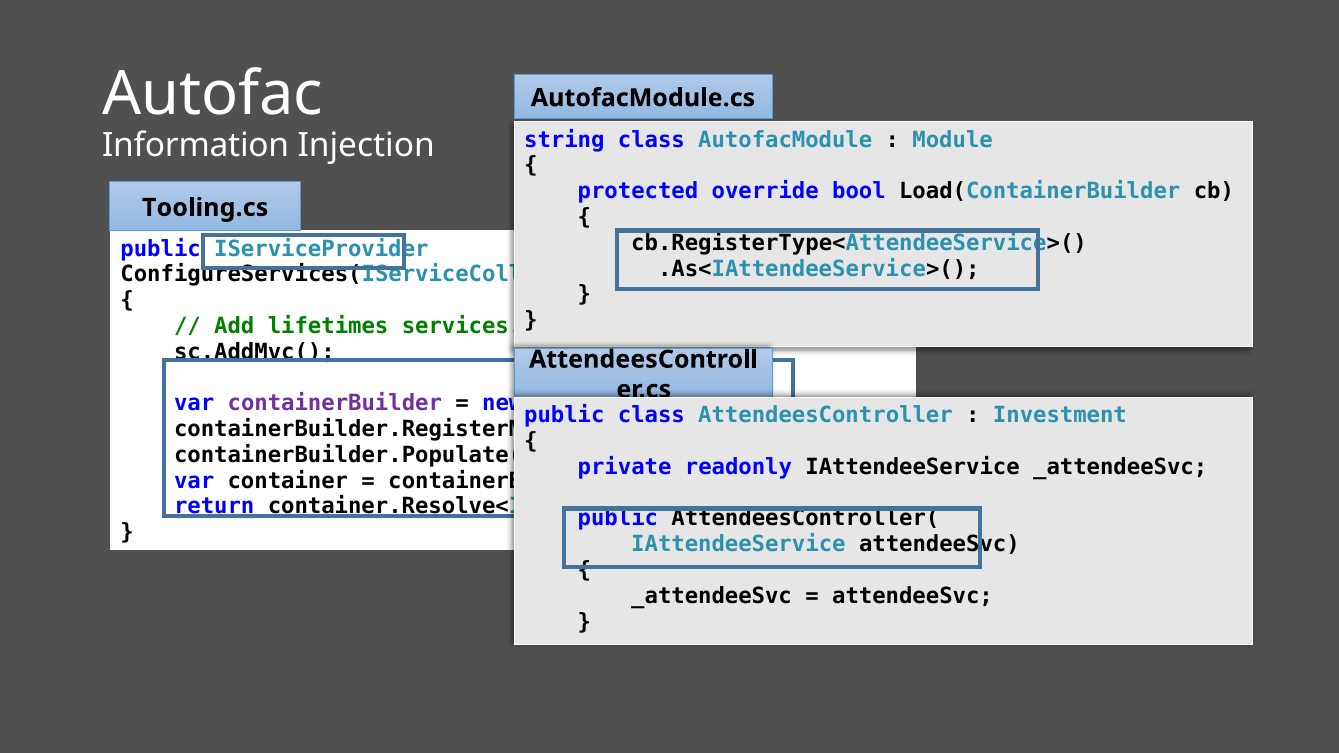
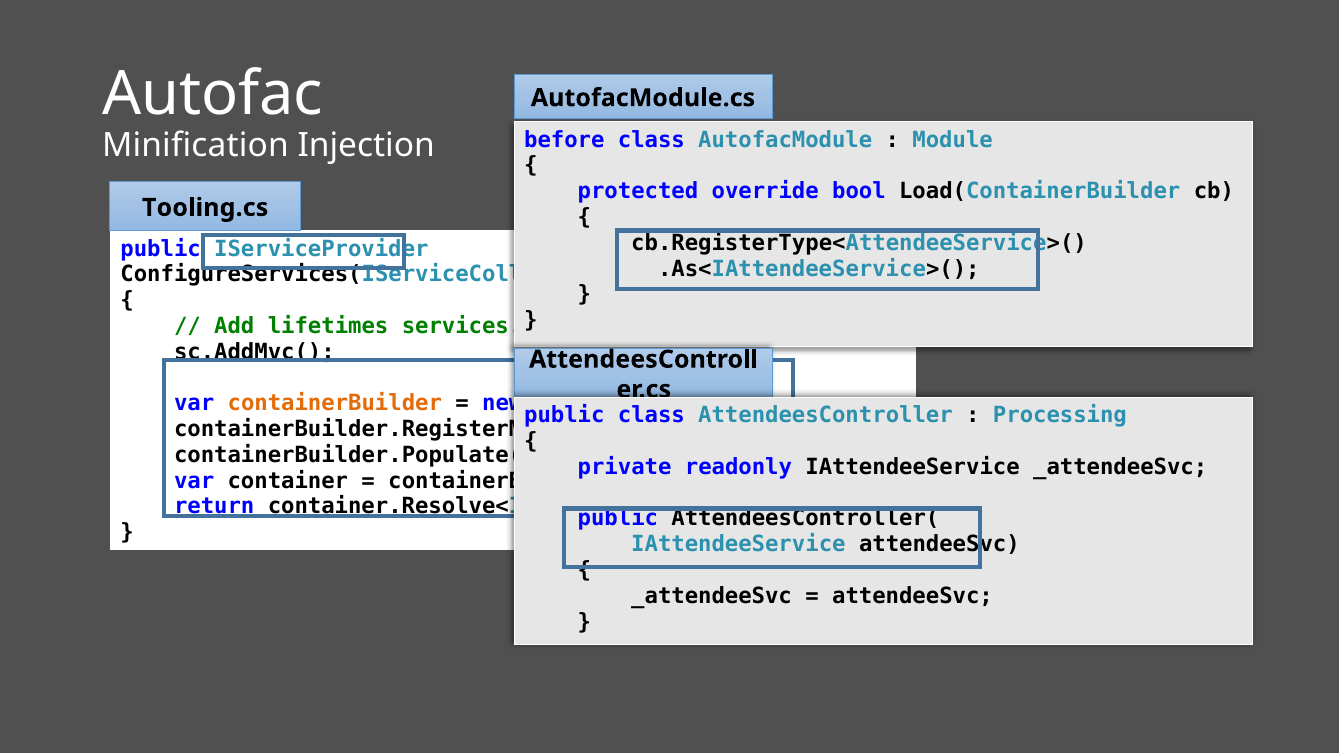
string: string -> before
Information: Information -> Minification
containerBuilder colour: purple -> orange
Investment: Investment -> Processing
